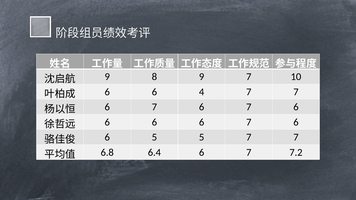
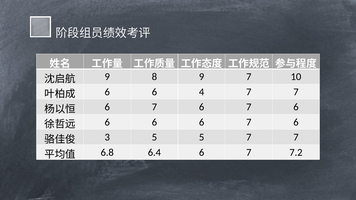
6 at (107, 137): 6 -> 3
